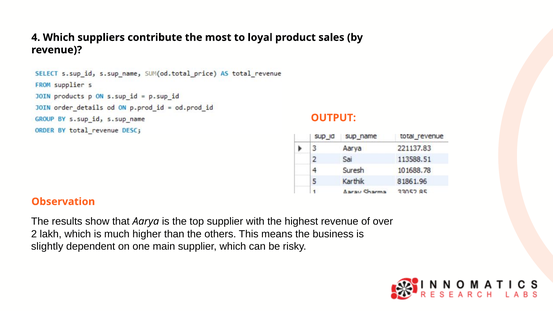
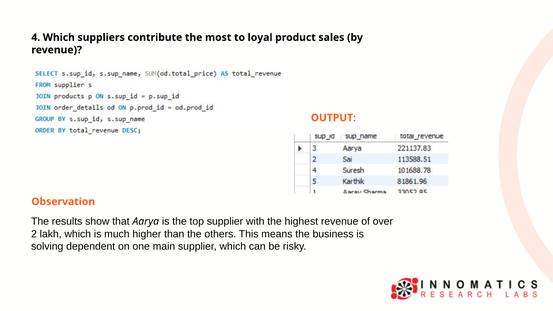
slightly: slightly -> solving
